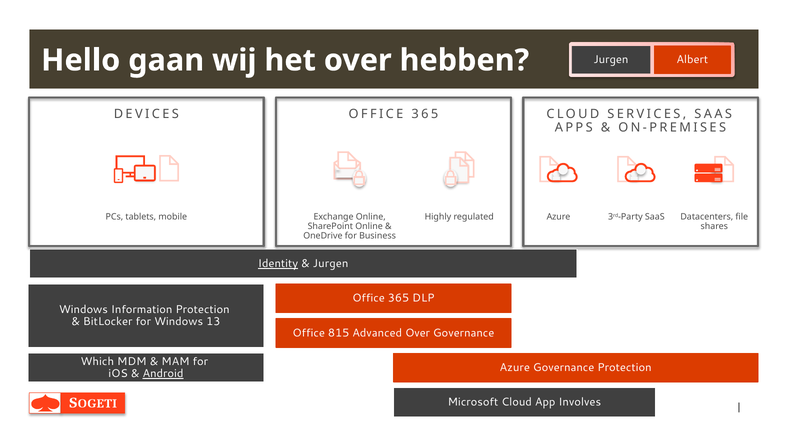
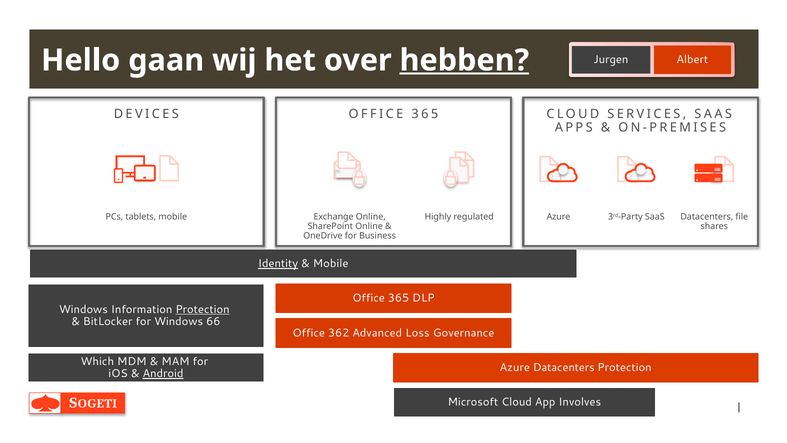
hebben underline: none -> present
Jurgen at (331, 263): Jurgen -> Mobile
Protection at (203, 309) underline: none -> present
13: 13 -> 66
815: 815 -> 362
Advanced Over: Over -> Loss
Azure Governance: Governance -> Datacenters
